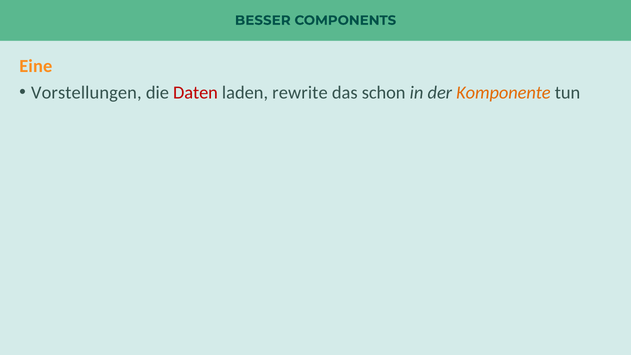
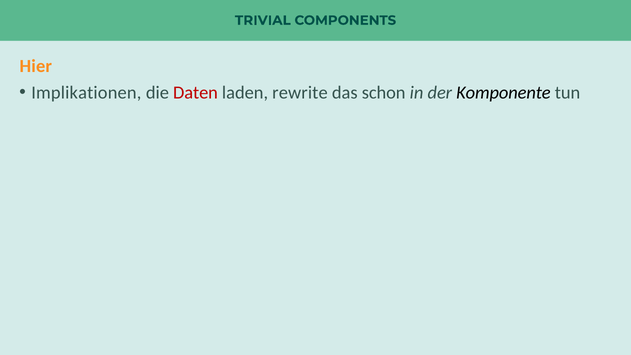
BESSER: BESSER -> TRIVIAL
Eine: Eine -> Hier
Vorstellungen: Vorstellungen -> Implikationen
Komponente colour: orange -> black
